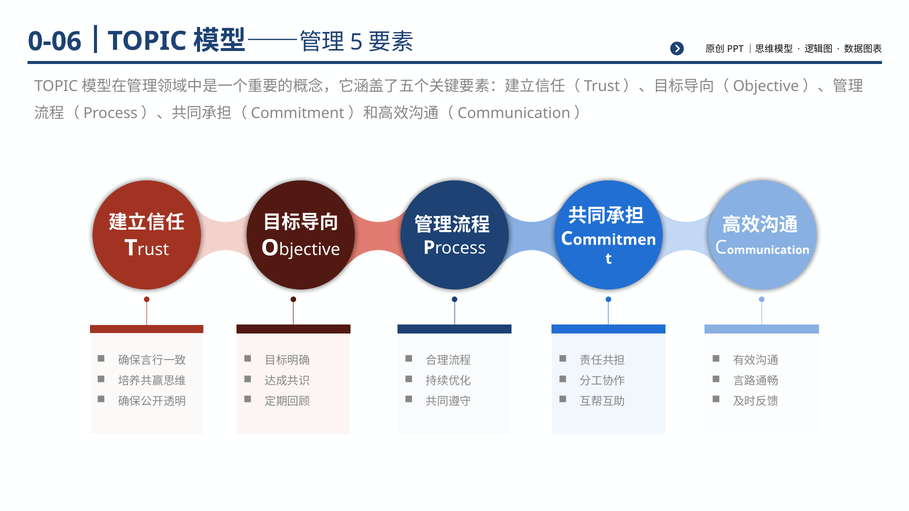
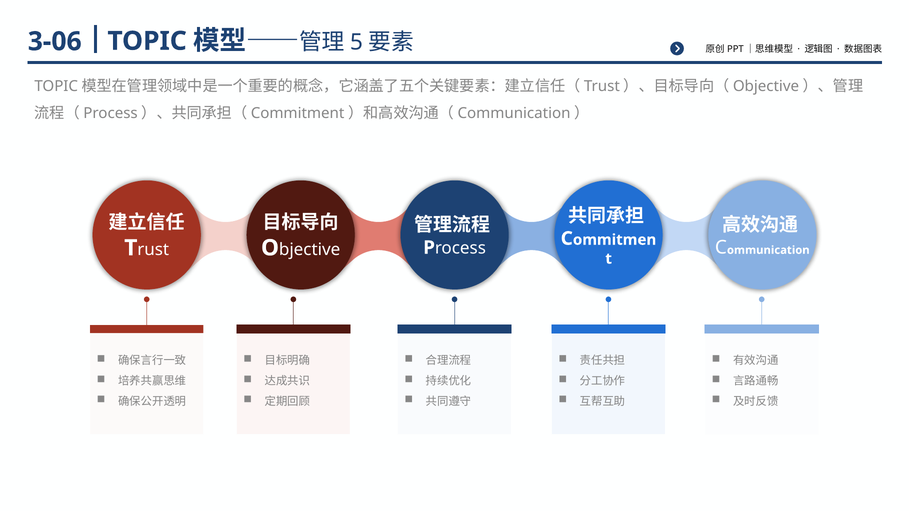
0-06: 0-06 -> 3-06
